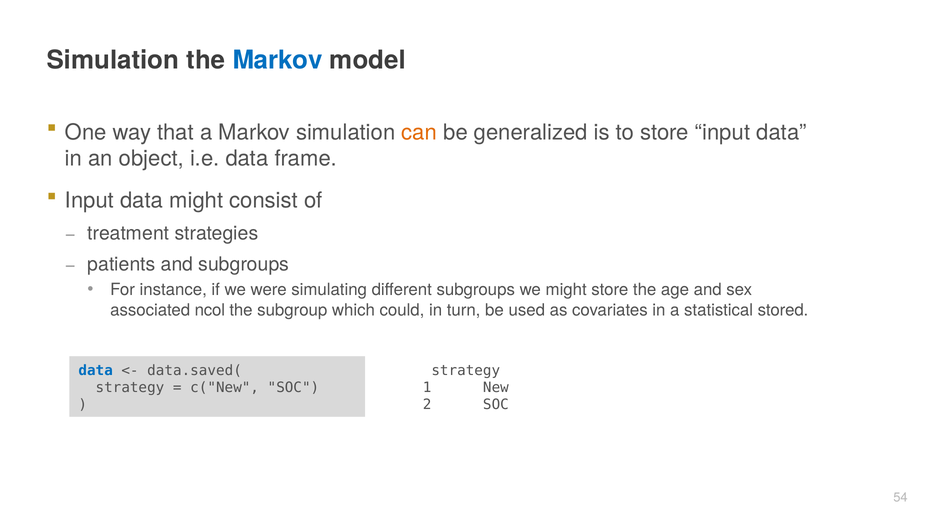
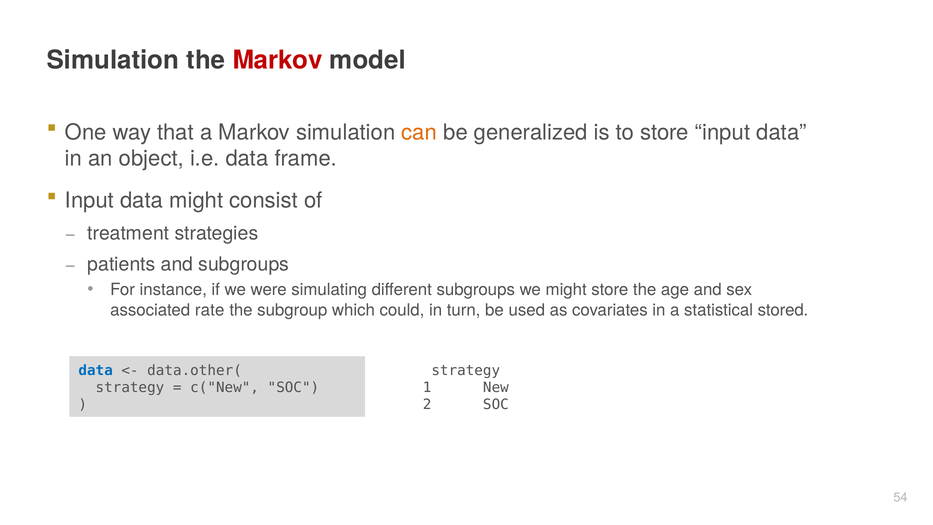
Markov at (277, 60) colour: blue -> red
ncol: ncol -> rate
data.saved(: data.saved( -> data.other(
